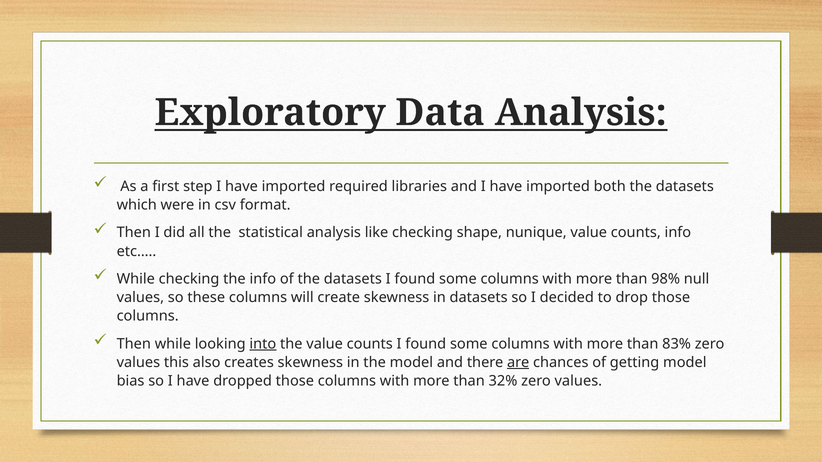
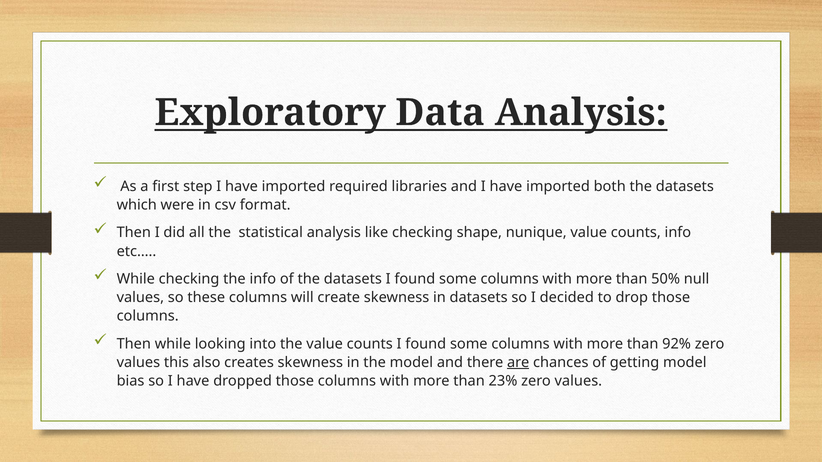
98%: 98% -> 50%
into underline: present -> none
83%: 83% -> 92%
32%: 32% -> 23%
